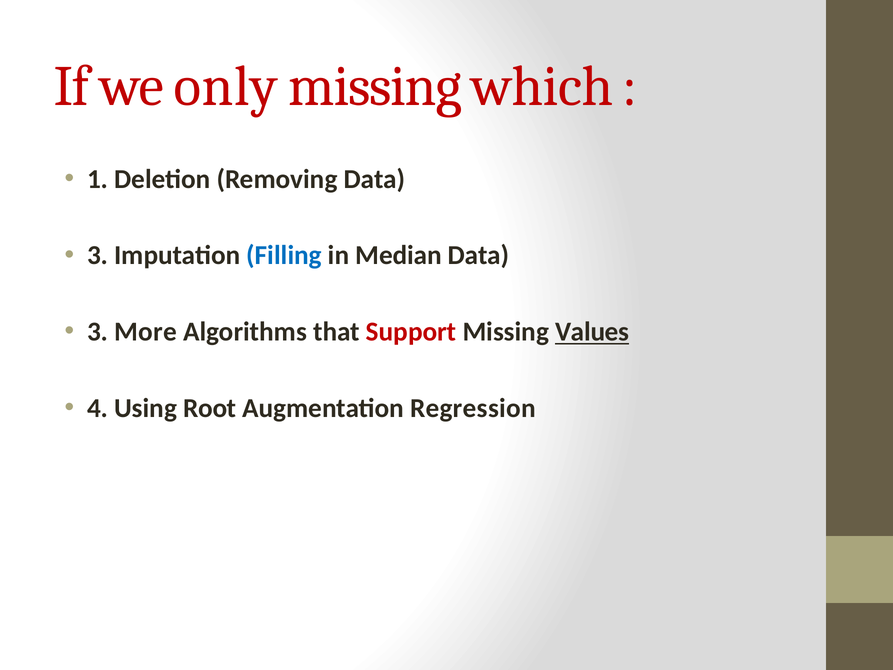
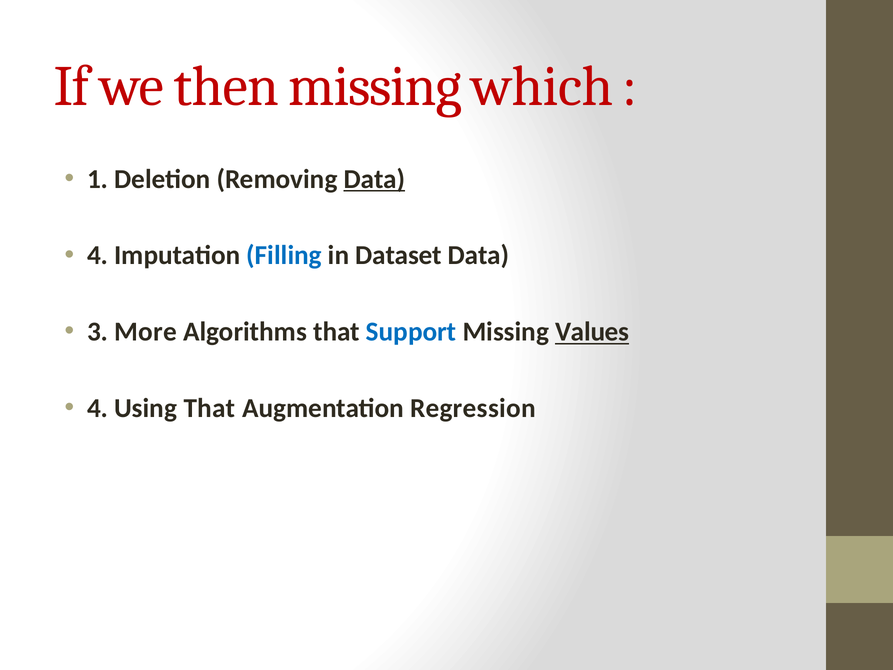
only: only -> then
Data at (374, 179) underline: none -> present
3 at (98, 255): 3 -> 4
Median: Median -> Dataset
Support colour: red -> blue
Using Root: Root -> That
